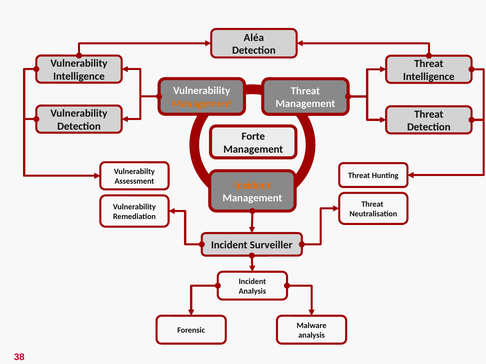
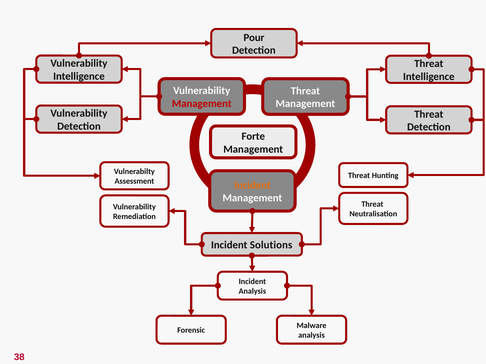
Aléa: Aléa -> Pour
Management at (202, 104) colour: orange -> red
Surveiller: Surveiller -> Solutions
